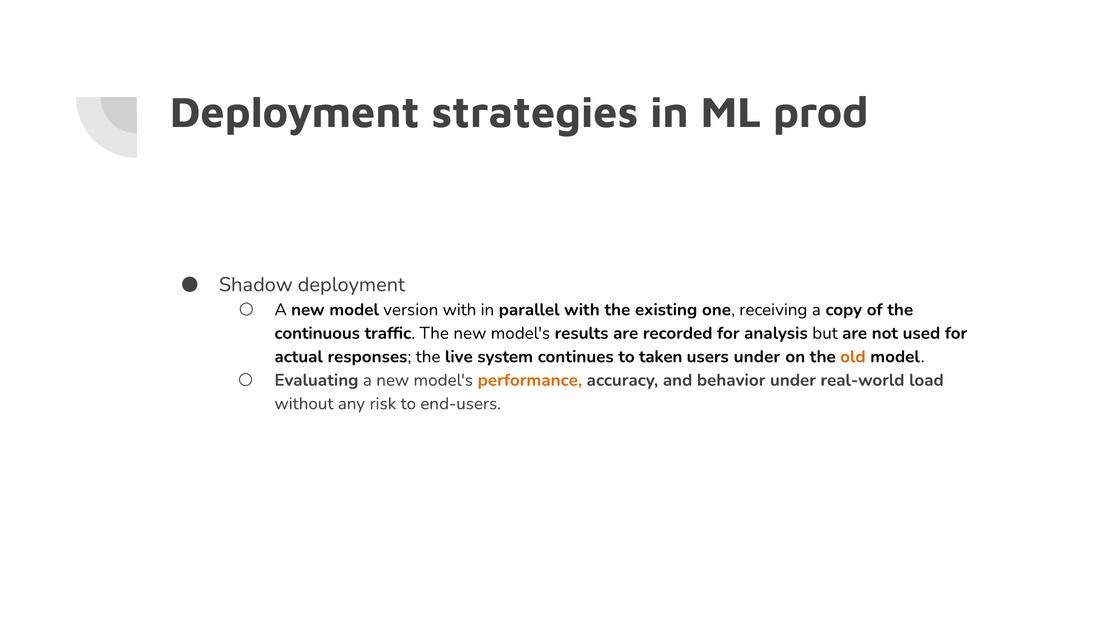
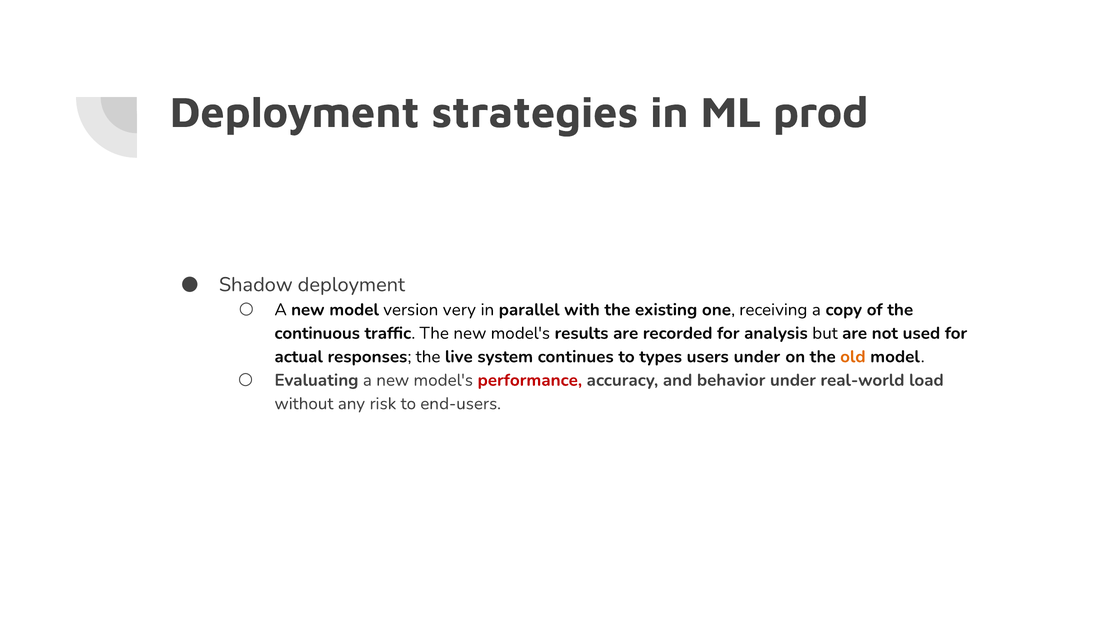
version with: with -> very
taken: taken -> types
performance colour: orange -> red
